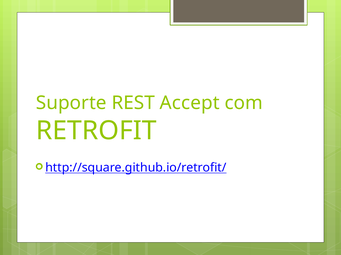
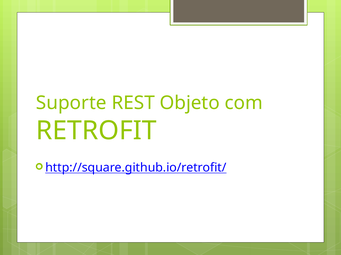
Accept: Accept -> Objeto
